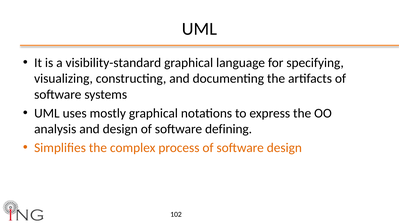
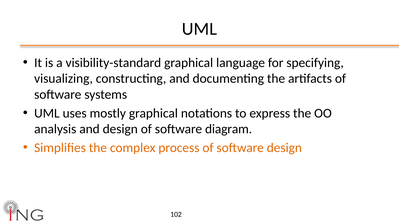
defining: defining -> diagram
